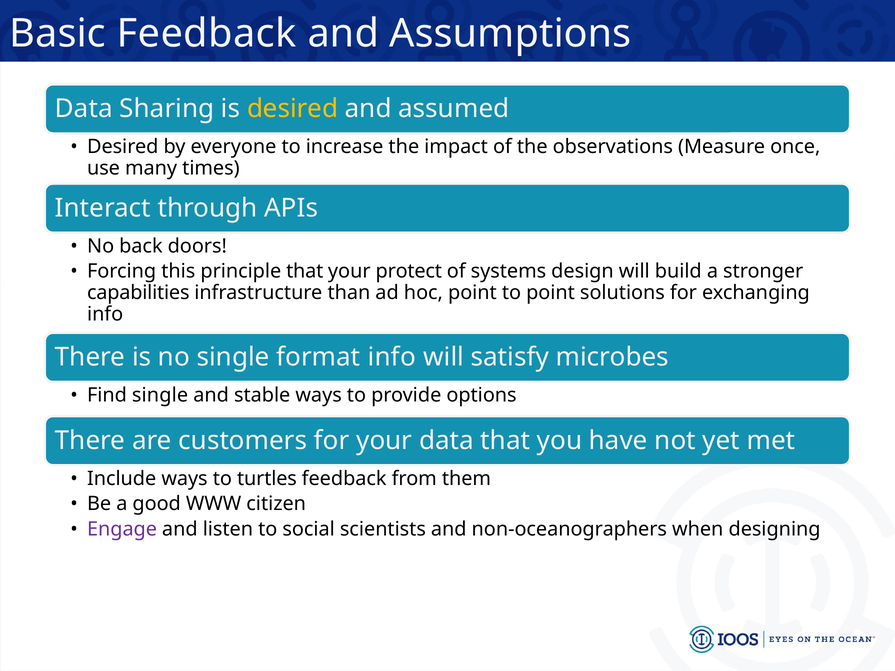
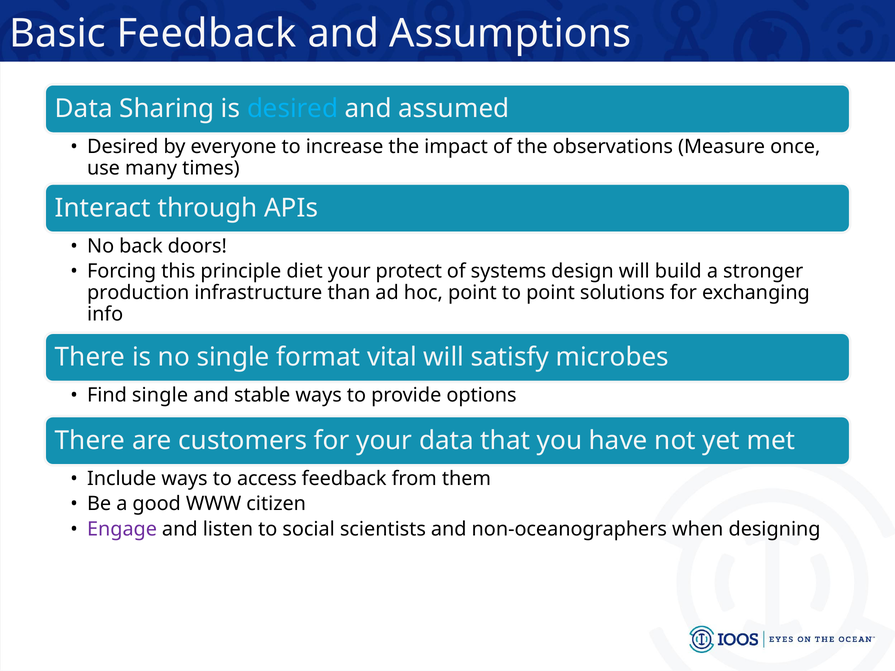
desired at (293, 109) colour: yellow -> light blue
principle that: that -> diet
capabilities: capabilities -> production
format info: info -> vital
turtles: turtles -> access
